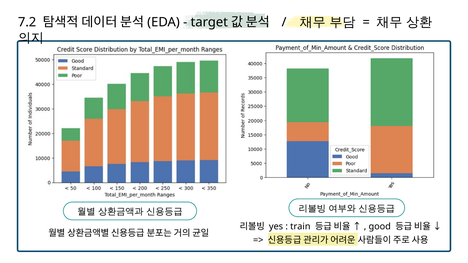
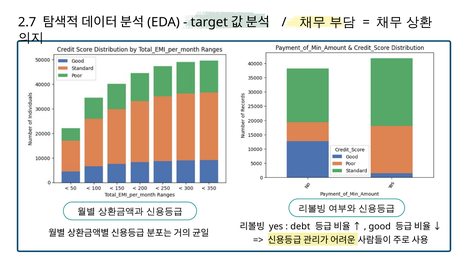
7.2: 7.2 -> 2.7
train: train -> debt
